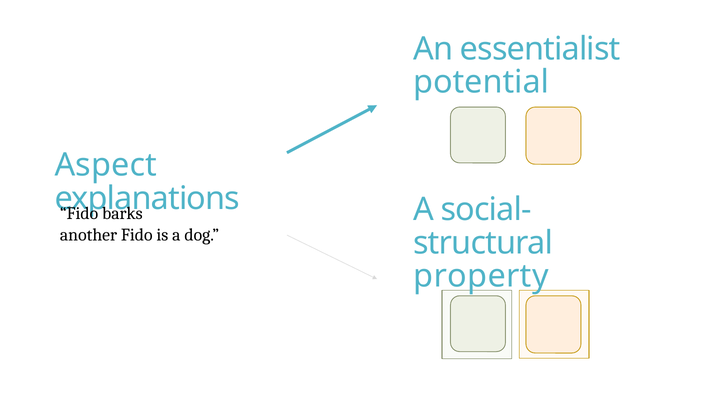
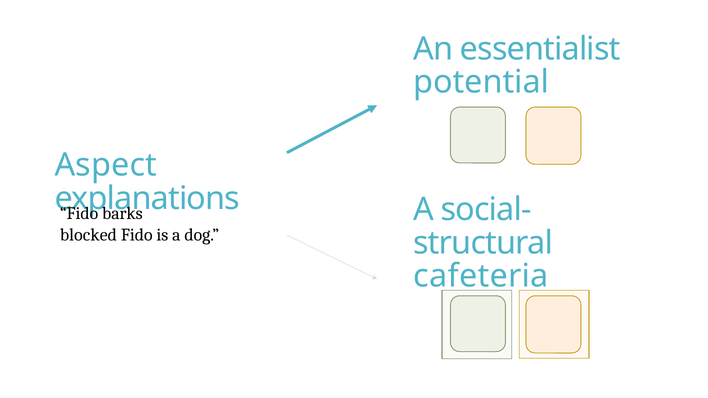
another: another -> blocked
property: property -> cafeteria
